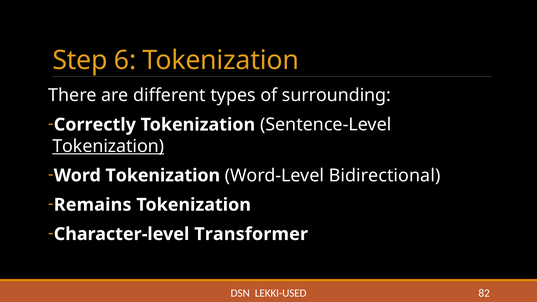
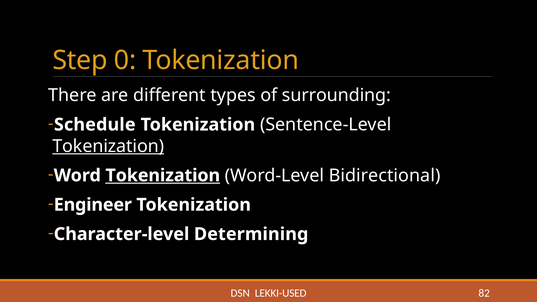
6: 6 -> 0
Correctly: Correctly -> Schedule
Tokenization at (163, 175) underline: none -> present
Remains: Remains -> Engineer
Transformer: Transformer -> Determining
